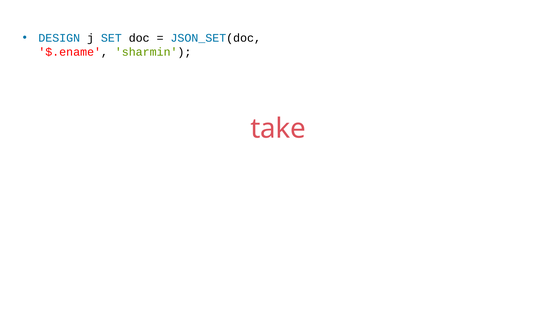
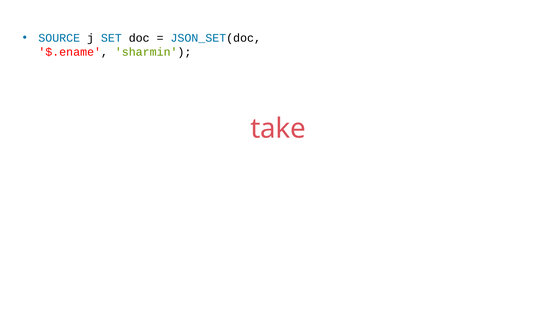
DESIGN: DESIGN -> SOURCE
